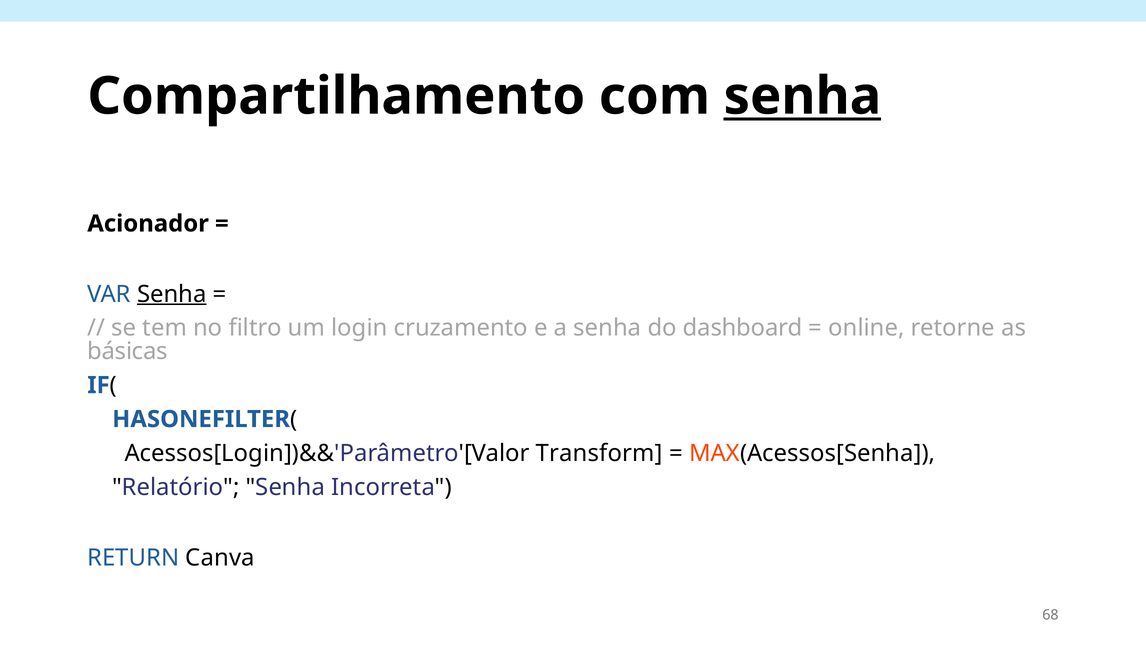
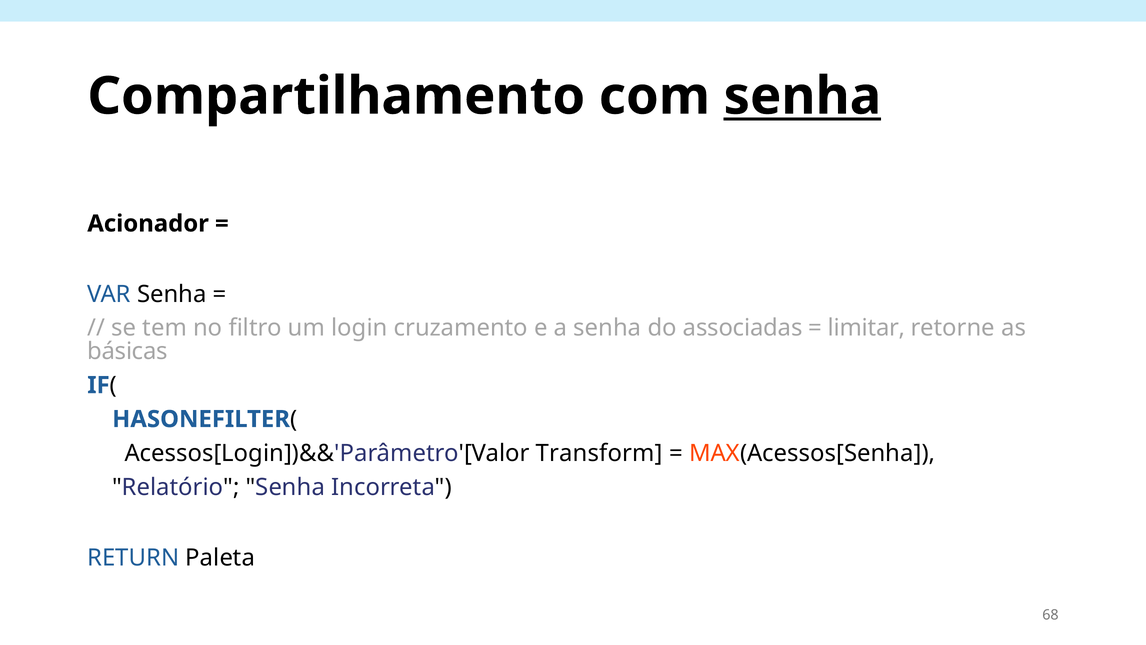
Senha at (172, 294) underline: present -> none
dashboard: dashboard -> associadas
online: online -> limitar
Canva: Canva -> Paleta
